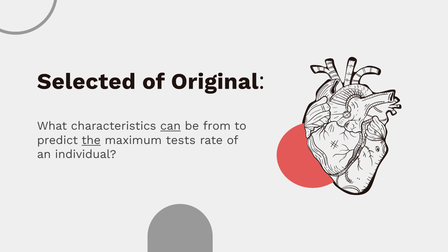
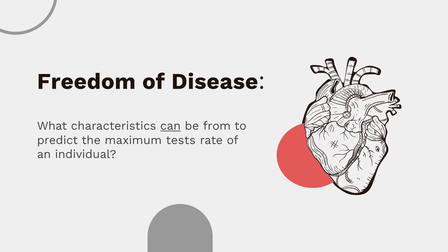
Selected: Selected -> Freedom
Original: Original -> Disease
the underline: present -> none
